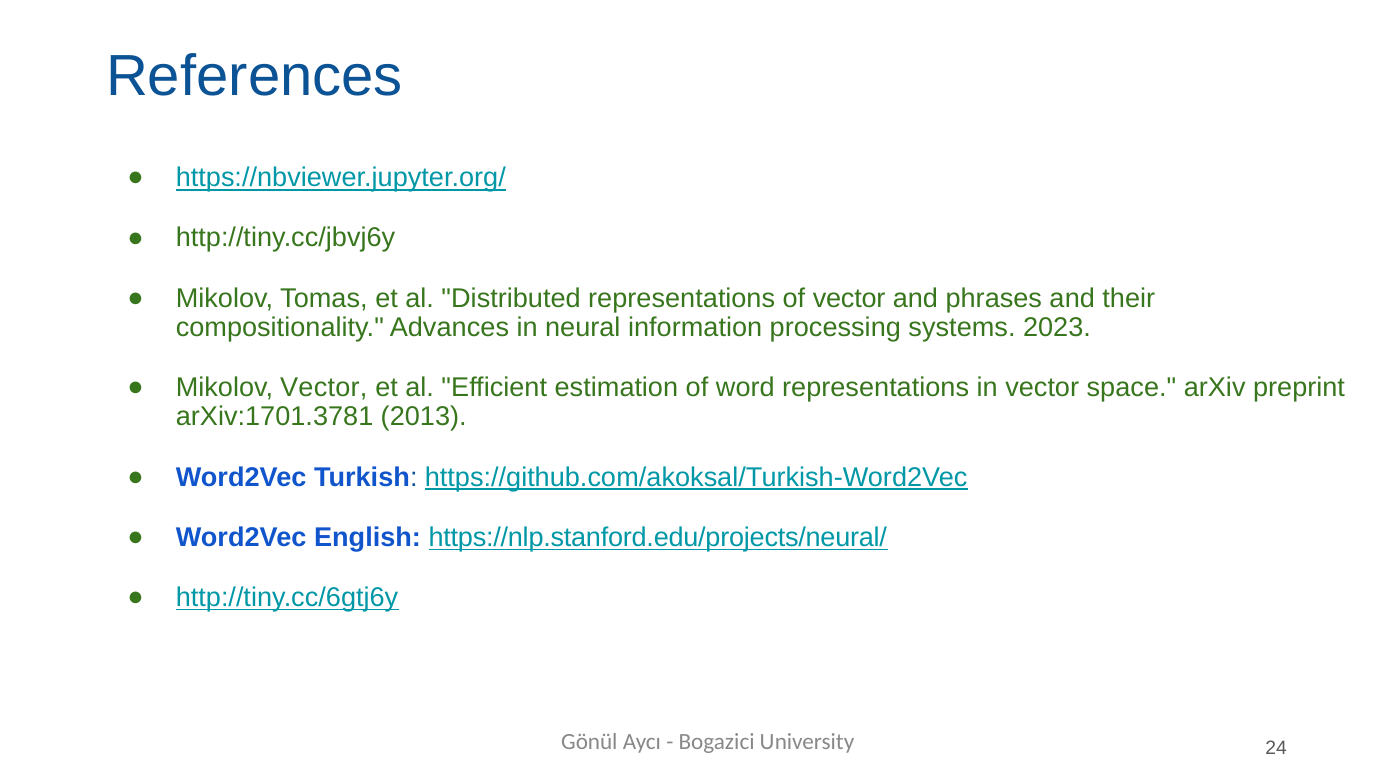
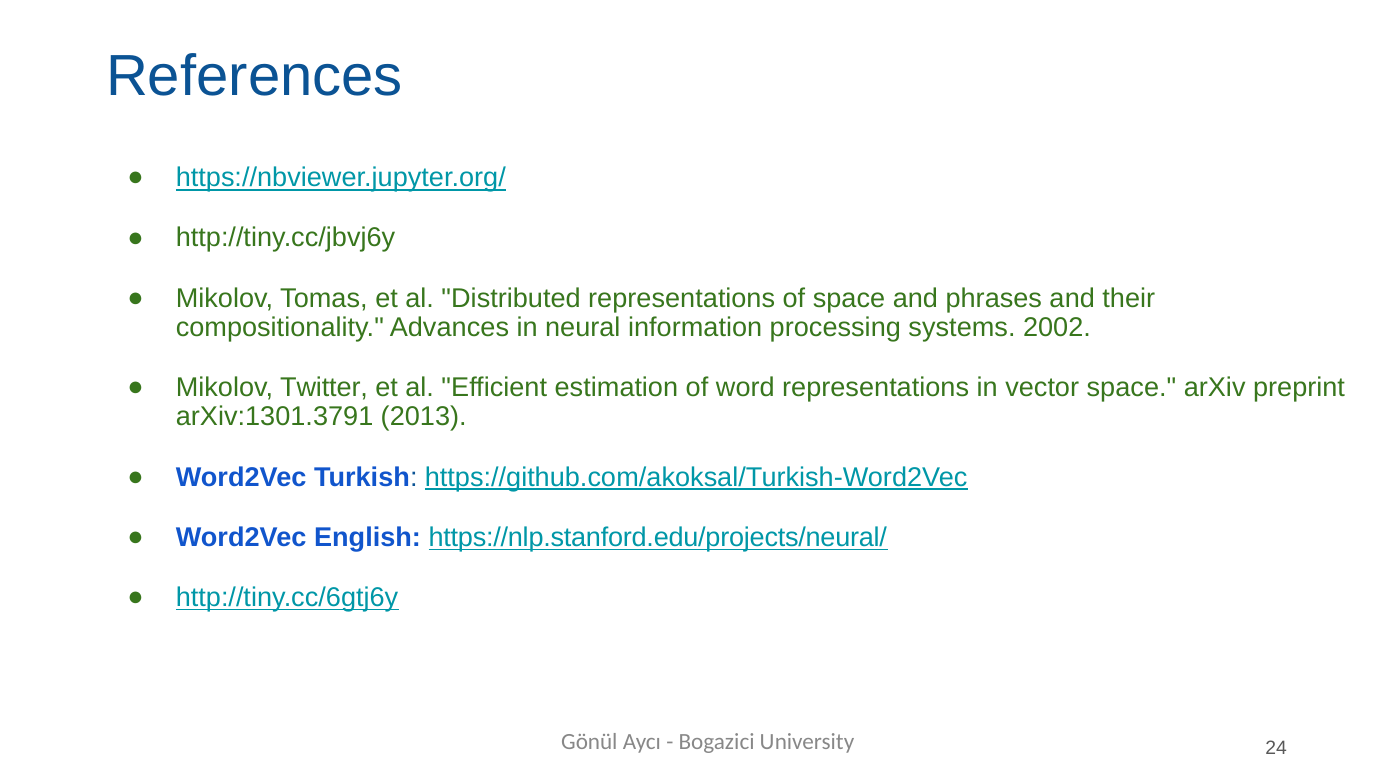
of vector: vector -> space
2023: 2023 -> 2002
Mikolov Vector: Vector -> Twitter
arXiv:1701.3781: arXiv:1701.3781 -> arXiv:1301.3791
